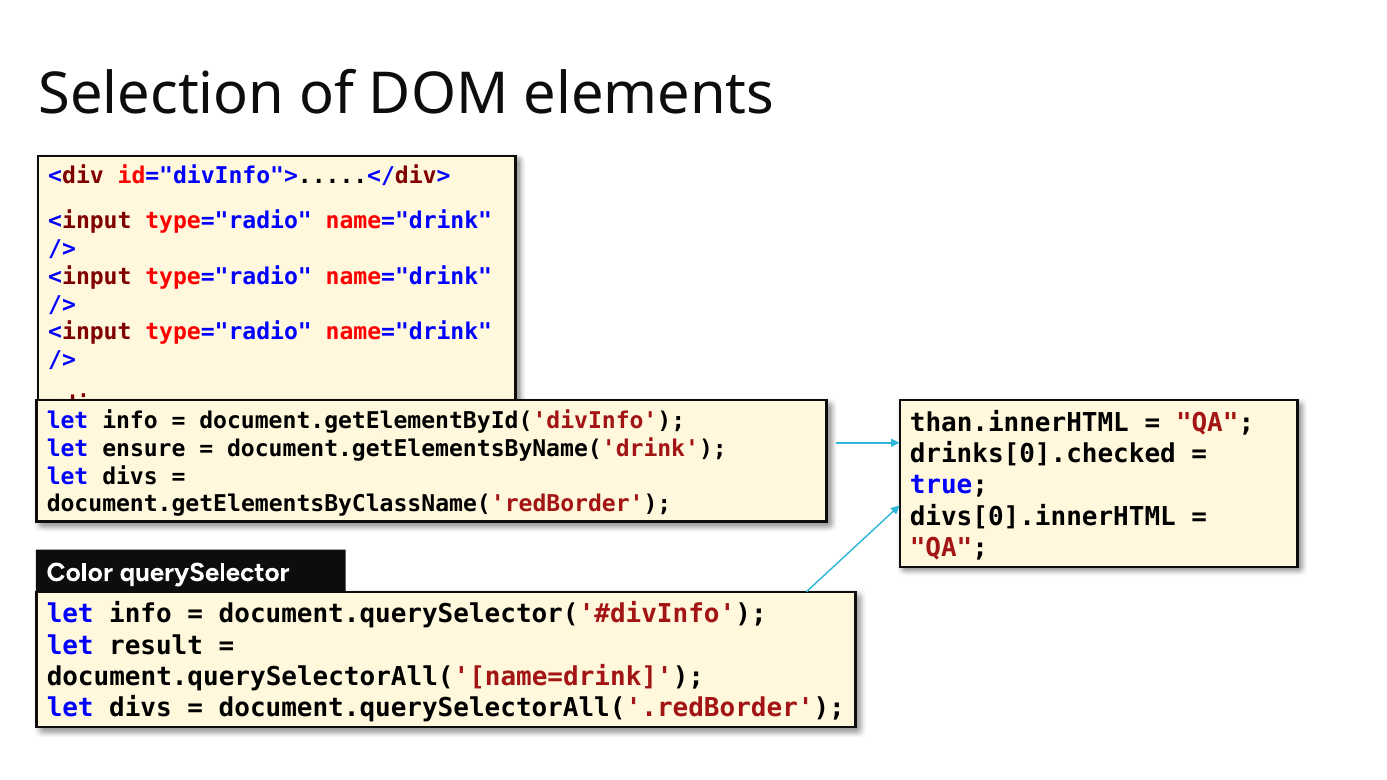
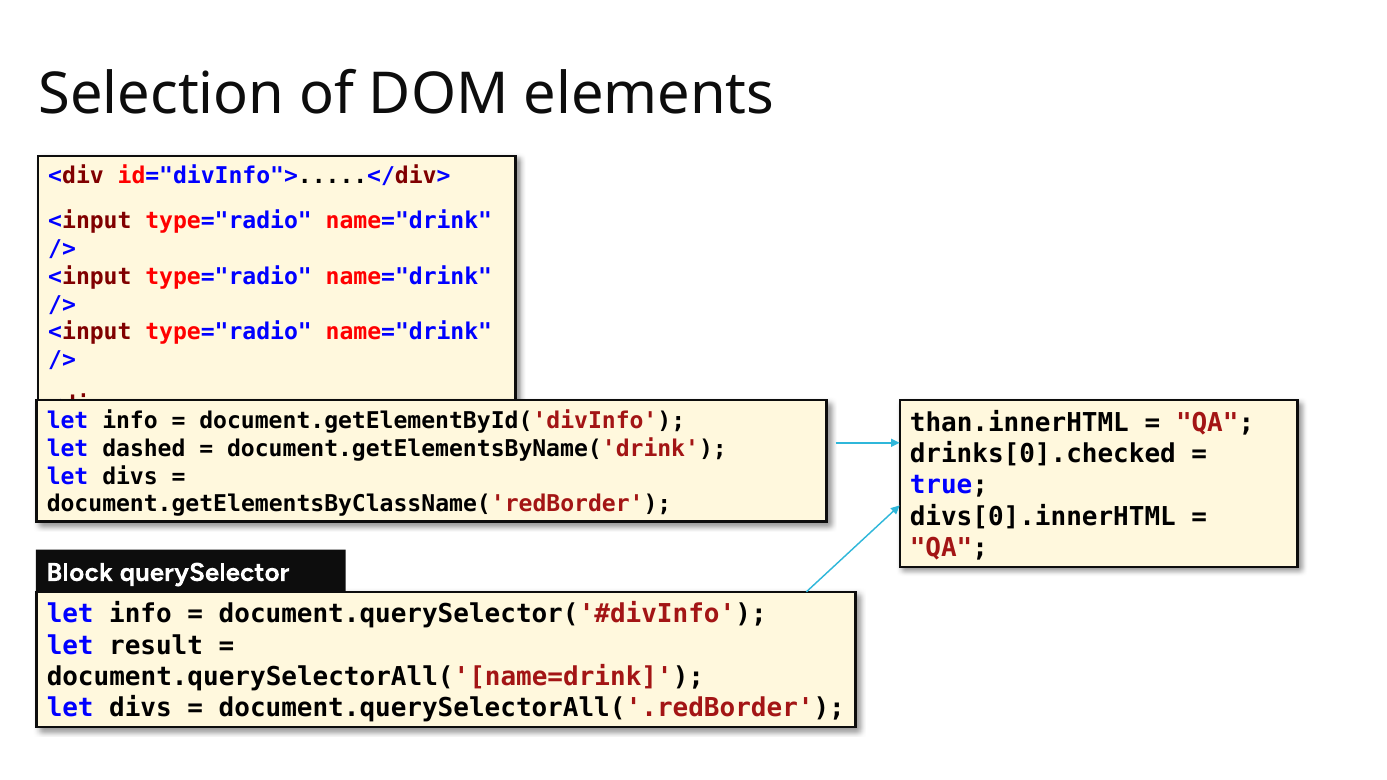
ensure: ensure -> dashed
Color: Color -> Block
